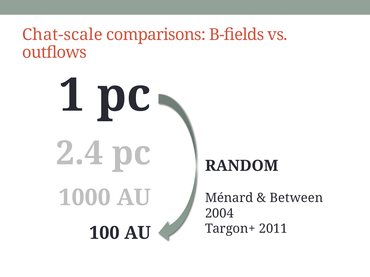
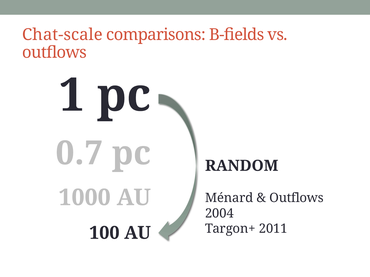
2.4: 2.4 -> 0.7
Between at (296, 198): Between -> Outflows
